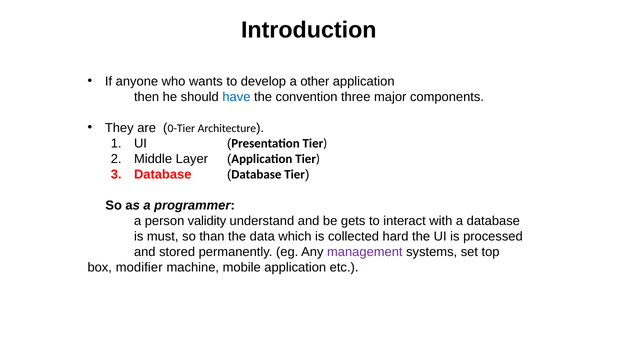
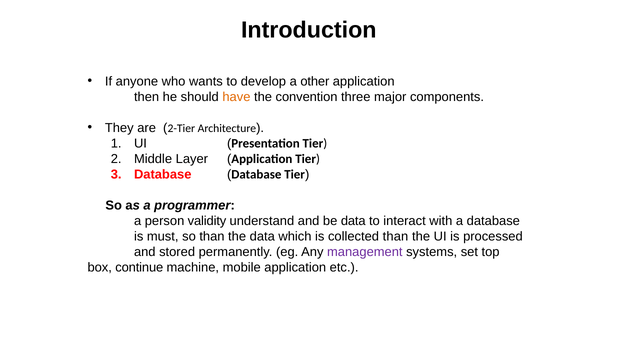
have colour: blue -> orange
0-Tier: 0-Tier -> 2-Tier
be gets: gets -> data
collected hard: hard -> than
modifier: modifier -> continue
